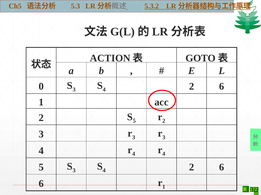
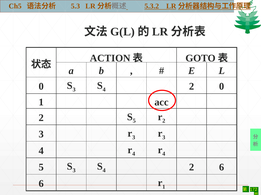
6 at (222, 87): 6 -> 0
